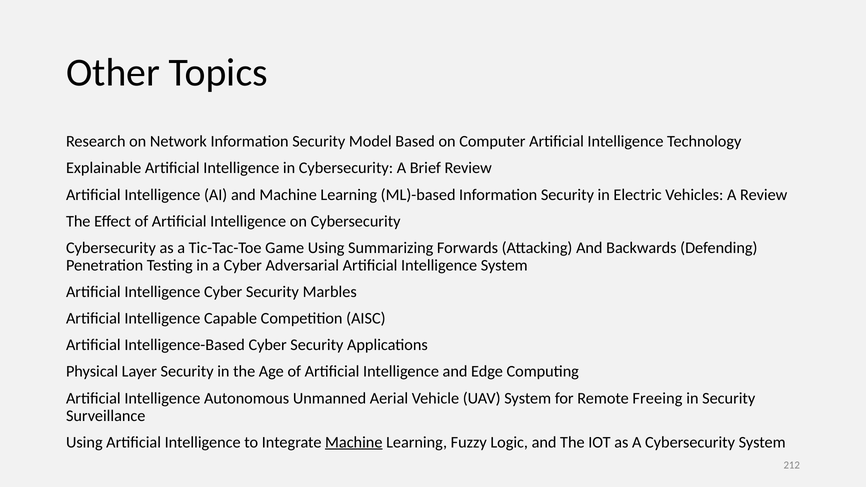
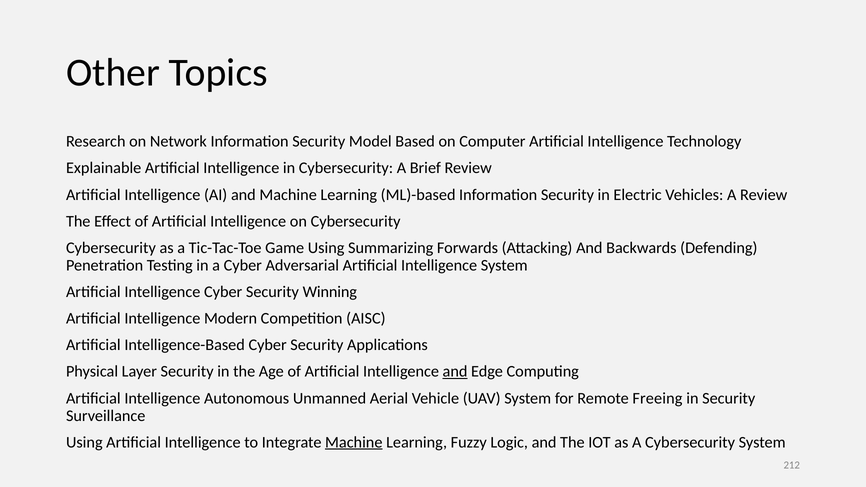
Marbles: Marbles -> Winning
Capable: Capable -> Modern
and at (455, 372) underline: none -> present
